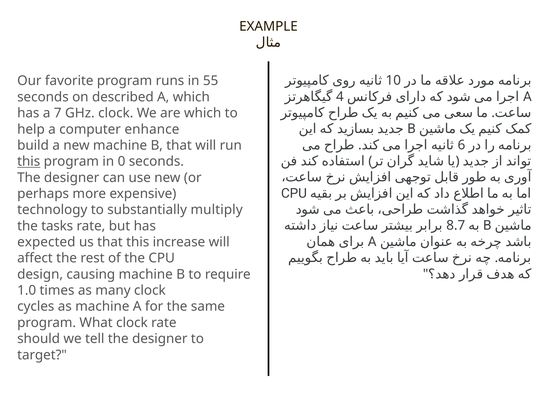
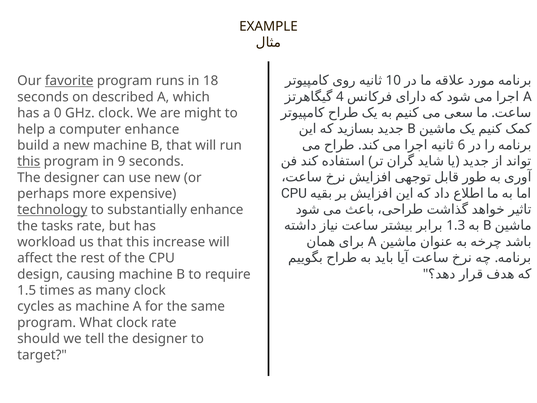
favorite underline: none -> present
55: 55 -> 18
7: 7 -> 0
are which: which -> might
0: 0 -> 9
technology underline: none -> present
substantially multiply: multiply -> enhance
8.7: 8.7 -> 1.3
expected: expected -> workload
1.0: 1.0 -> 1.5
